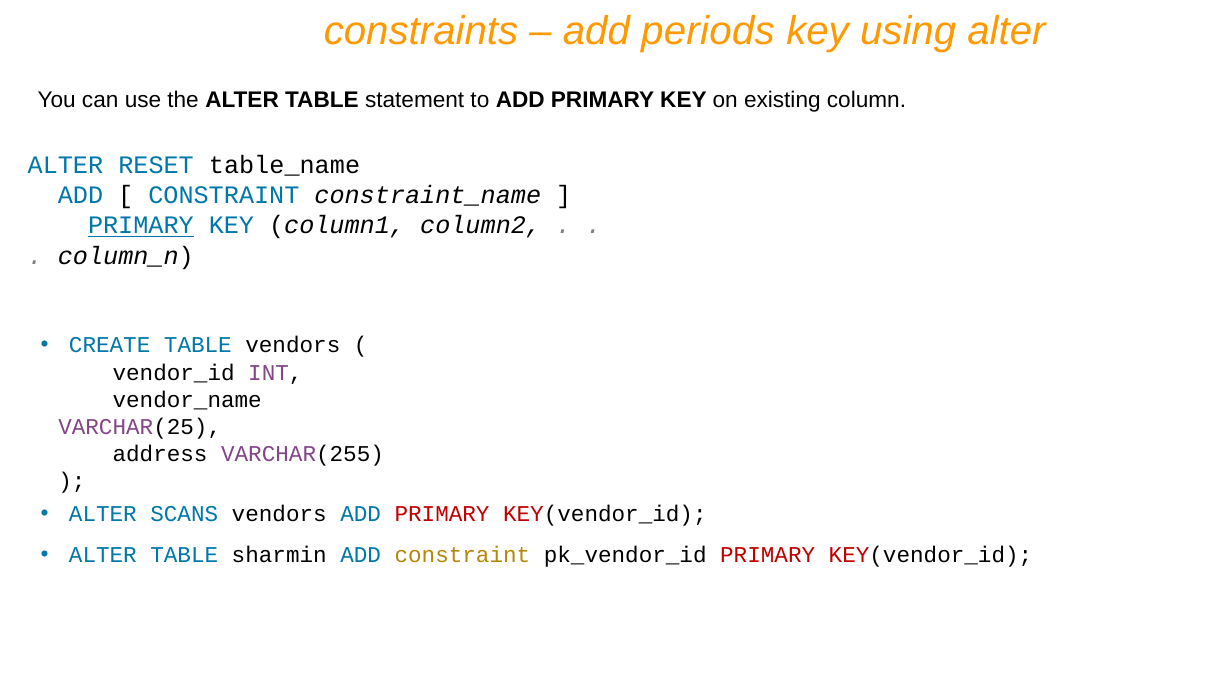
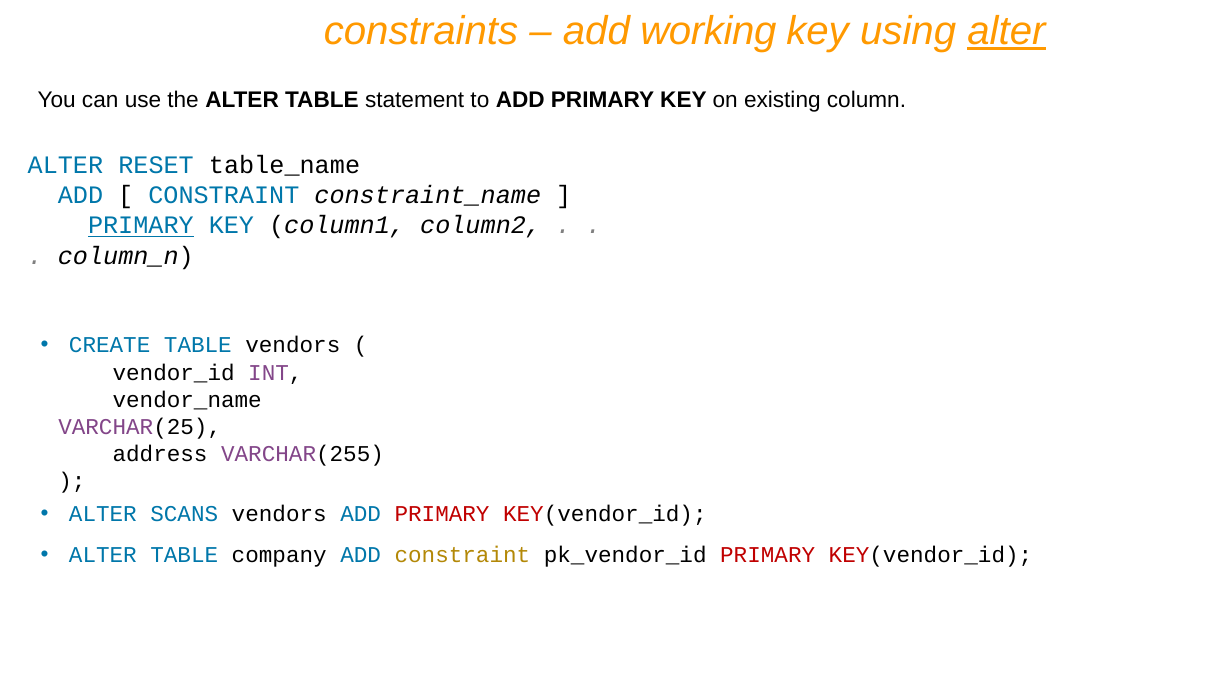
periods: periods -> working
alter at (1006, 31) underline: none -> present
sharmin: sharmin -> company
